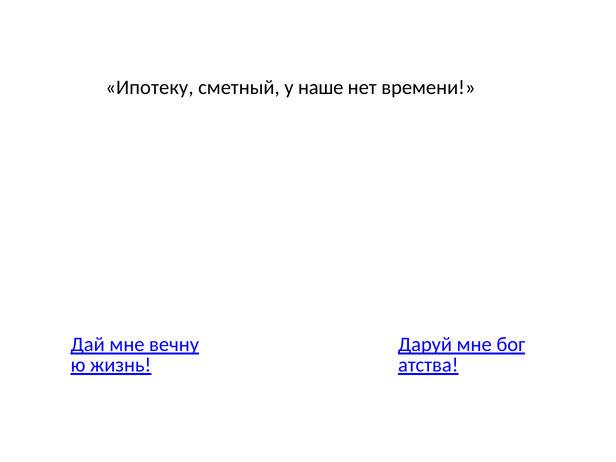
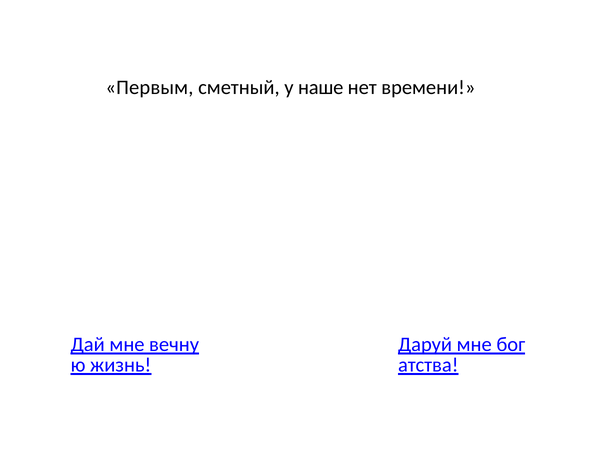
Ипотеку: Ипотеку -> Первым
